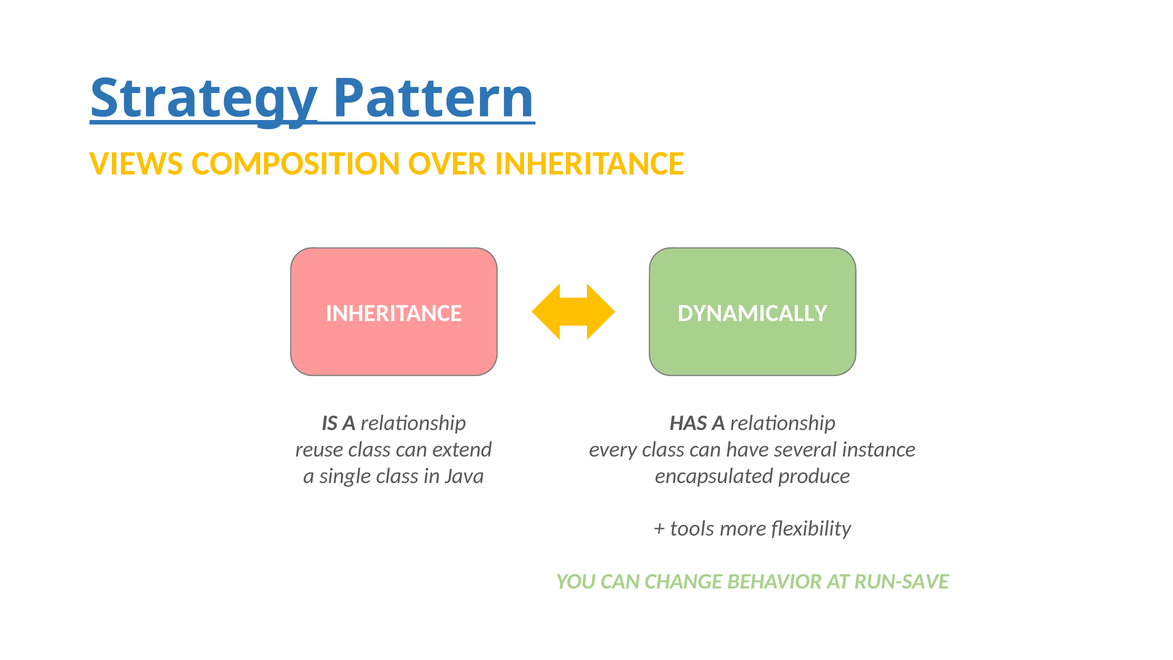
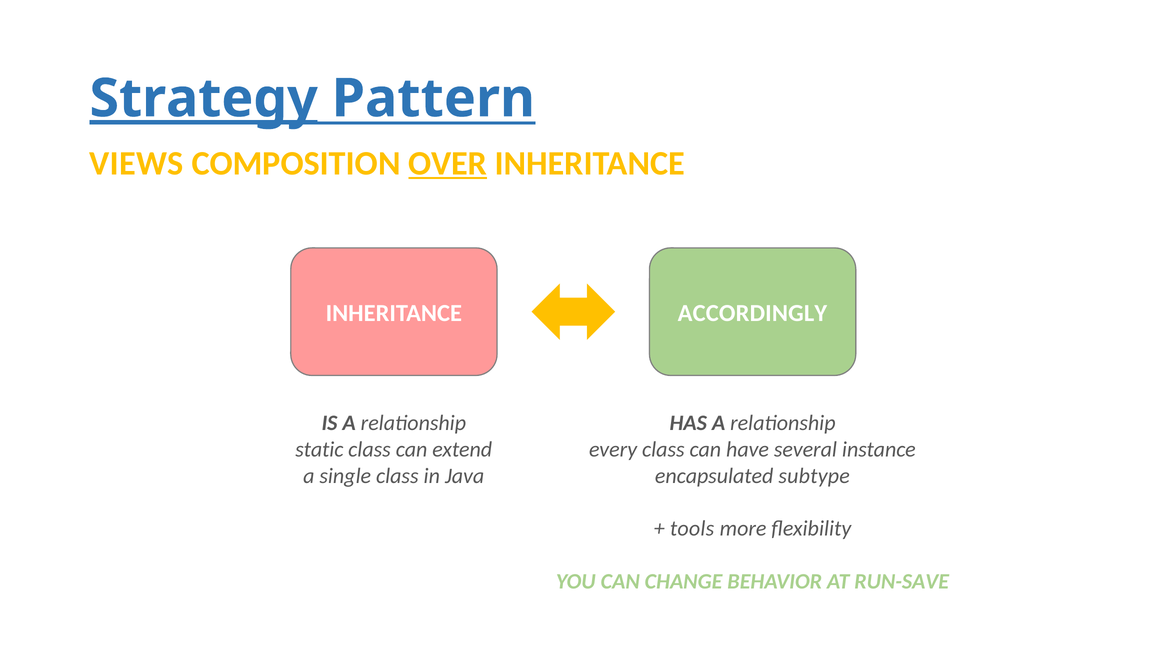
OVER underline: none -> present
DYNAMICALLY: DYNAMICALLY -> ACCORDINGLY
reuse: reuse -> static
produce: produce -> subtype
